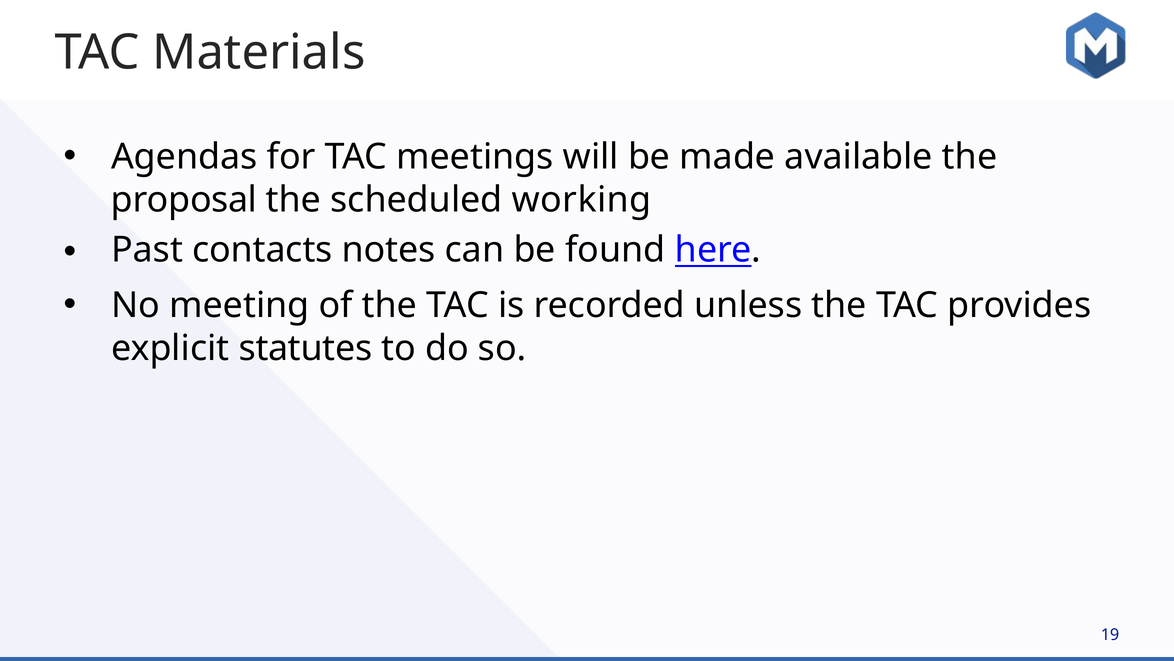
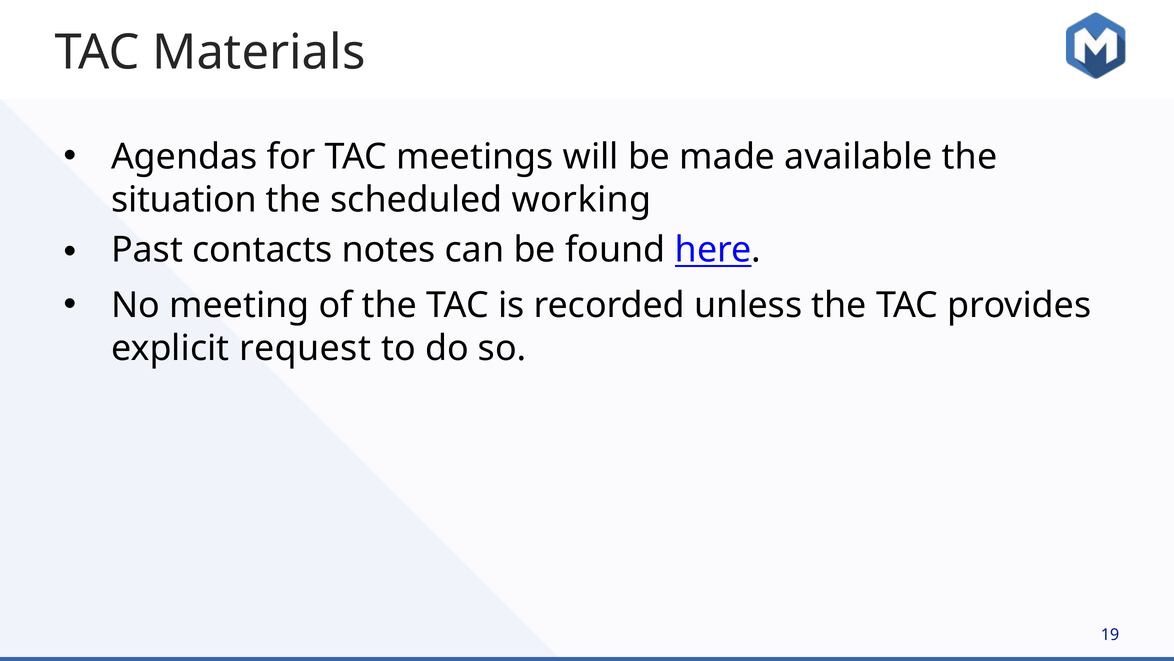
proposal: proposal -> situation
statutes: statutes -> request
